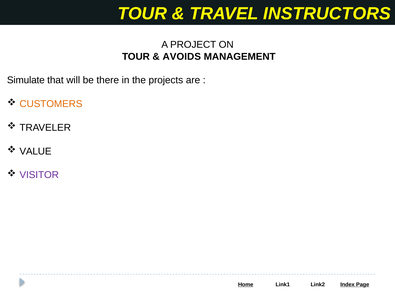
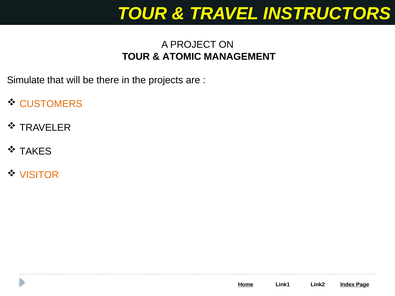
AVOIDS: AVOIDS -> ATOMIC
VALUE: VALUE -> TAKES
VISITOR colour: purple -> orange
